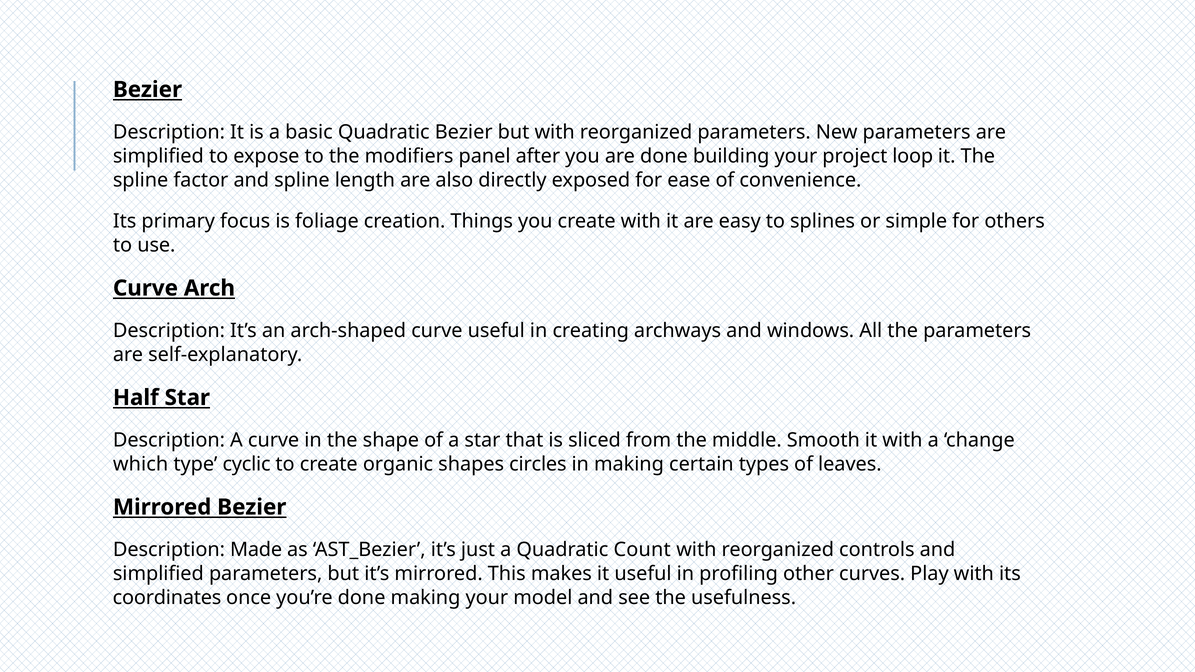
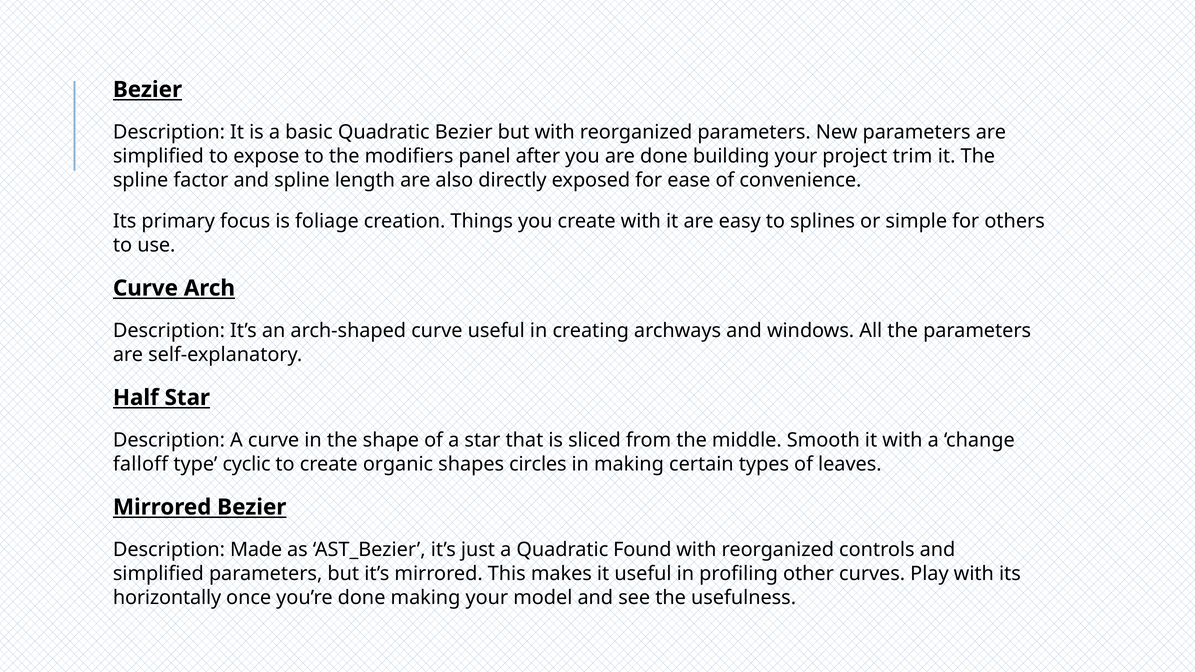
loop: loop -> trim
which: which -> falloff
Count: Count -> Found
coordinates: coordinates -> horizontally
